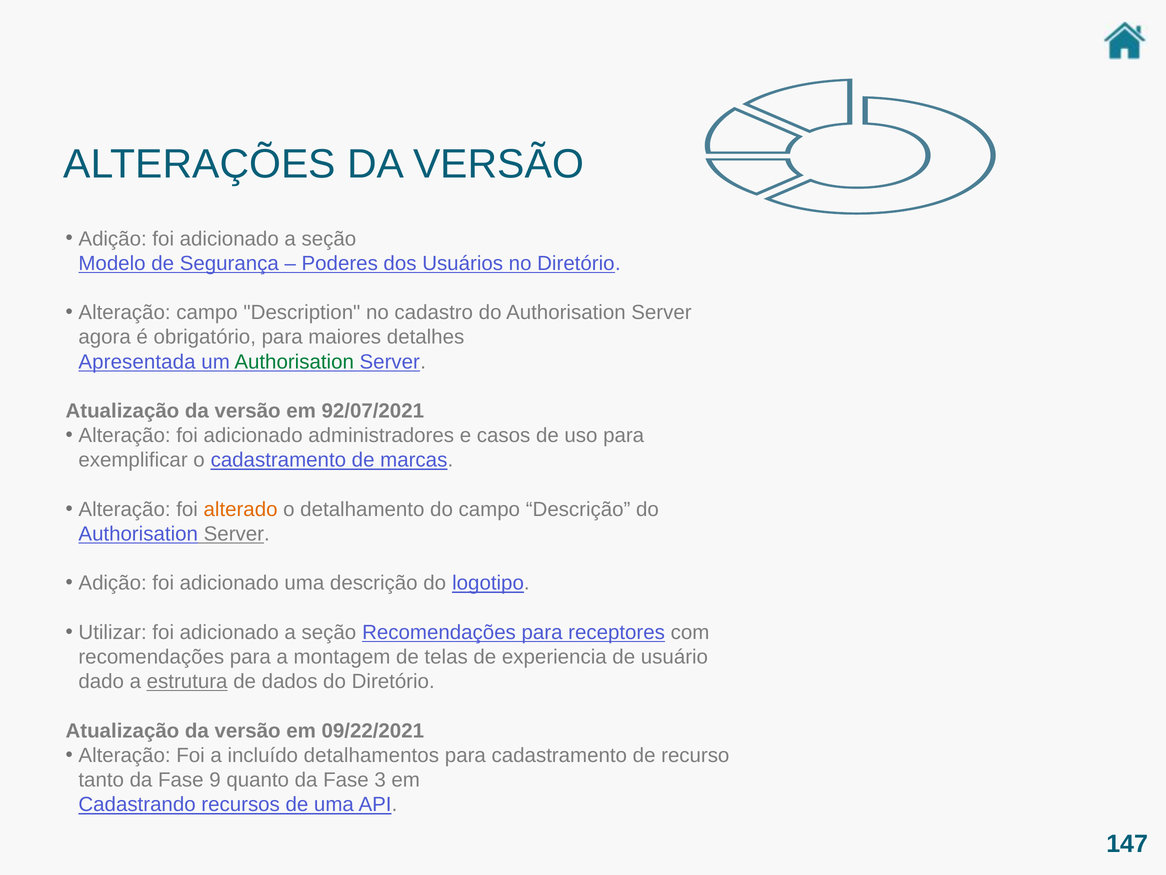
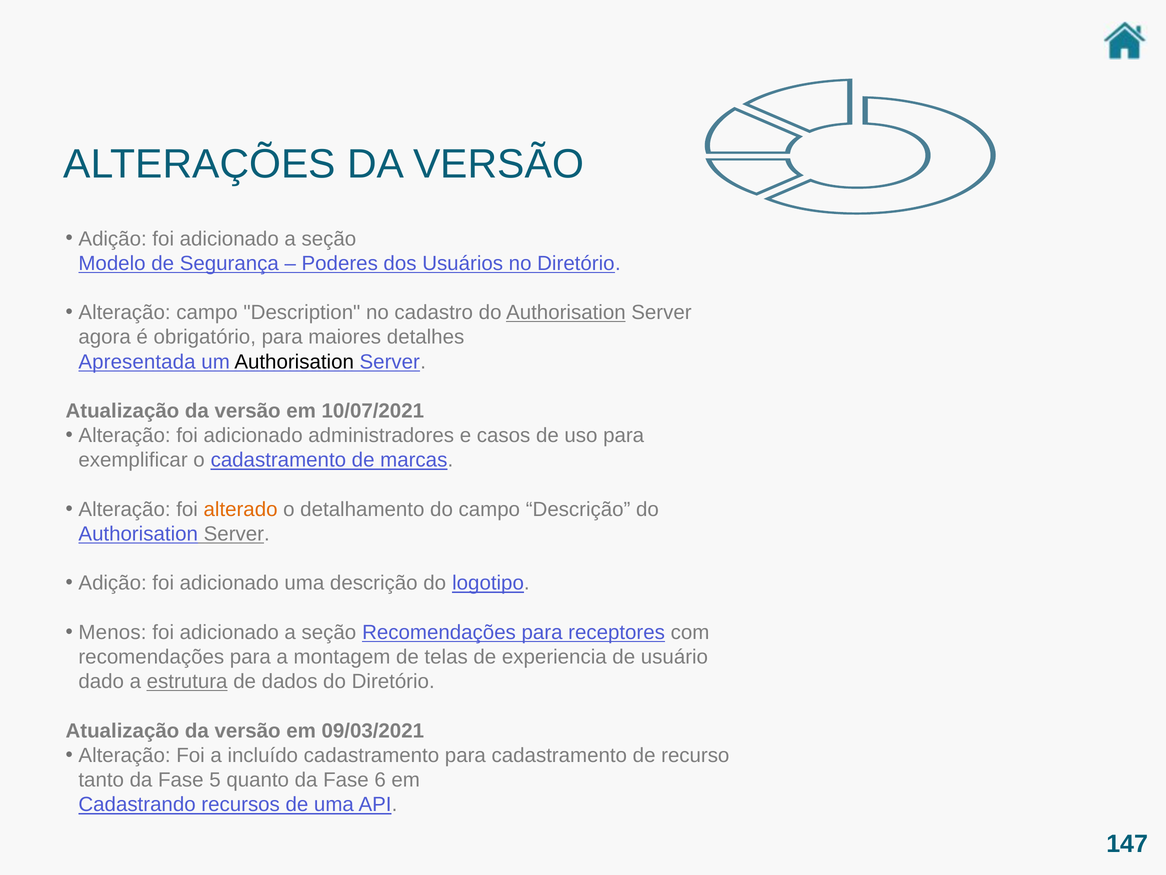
Authorisation at (566, 313) underline: none -> present
Authorisation at (294, 362) colour: green -> black
92/07/2021: 92/07/2021 -> 10/07/2021
Utilizar: Utilizar -> Menos
09/22/2021: 09/22/2021 -> 09/03/2021
incluído detalhamentos: detalhamentos -> cadastramento
9: 9 -> 5
3: 3 -> 6
